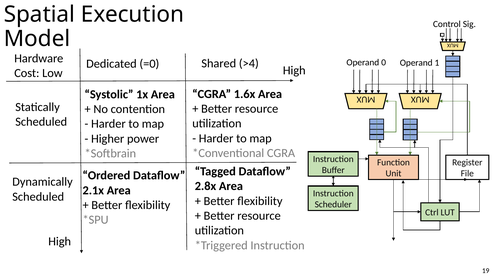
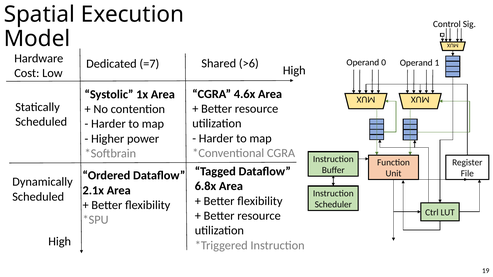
=0: =0 -> =7
>4: >4 -> >6
1.6x: 1.6x -> 4.6x
2.8x: 2.8x -> 6.8x
